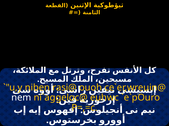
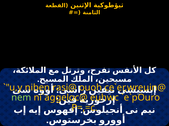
nem colour: white -> light green
